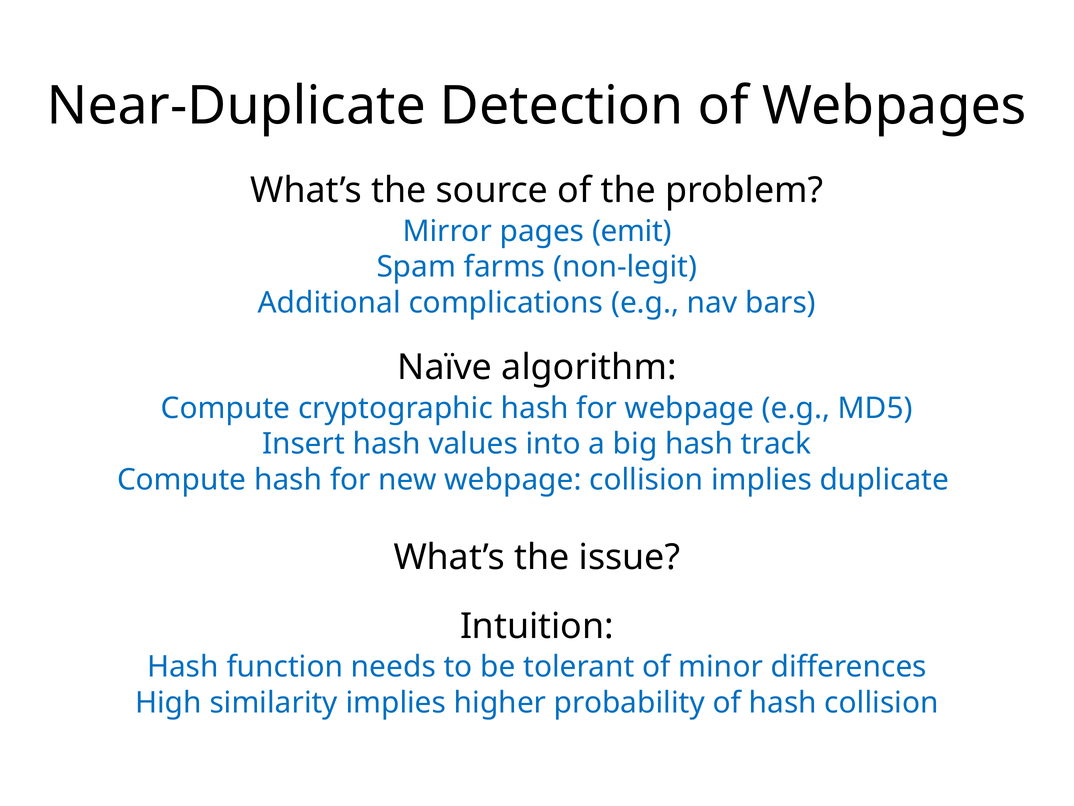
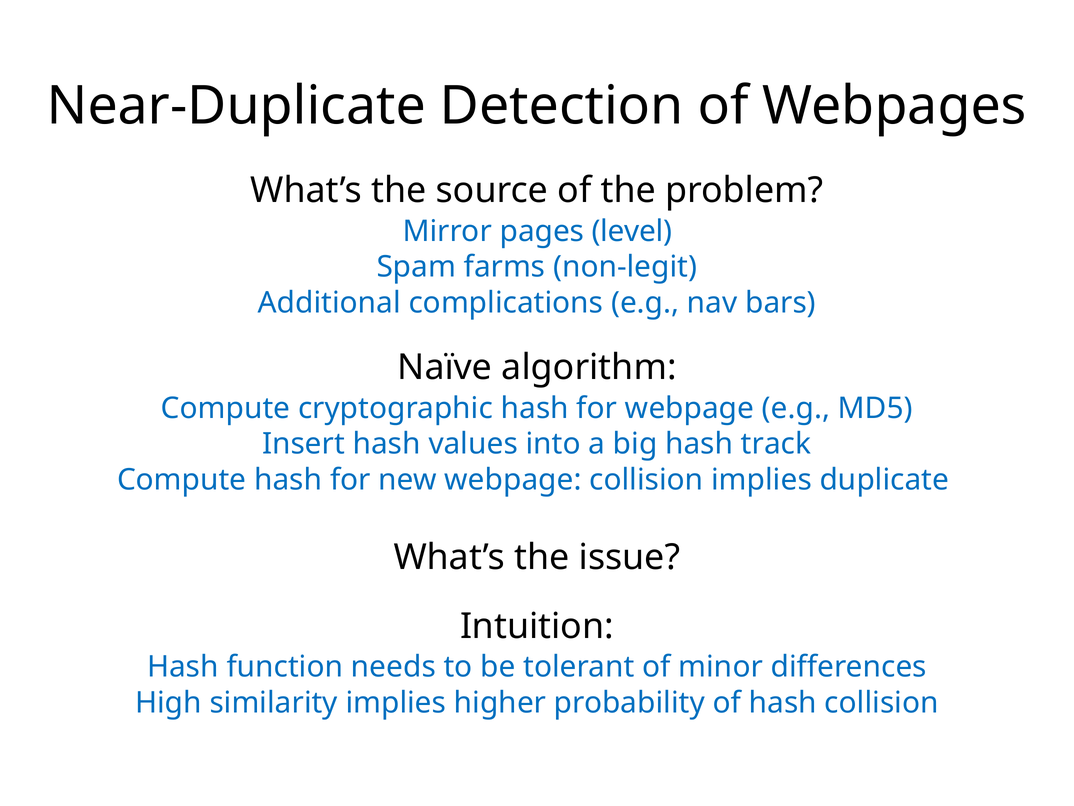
emit: emit -> level
